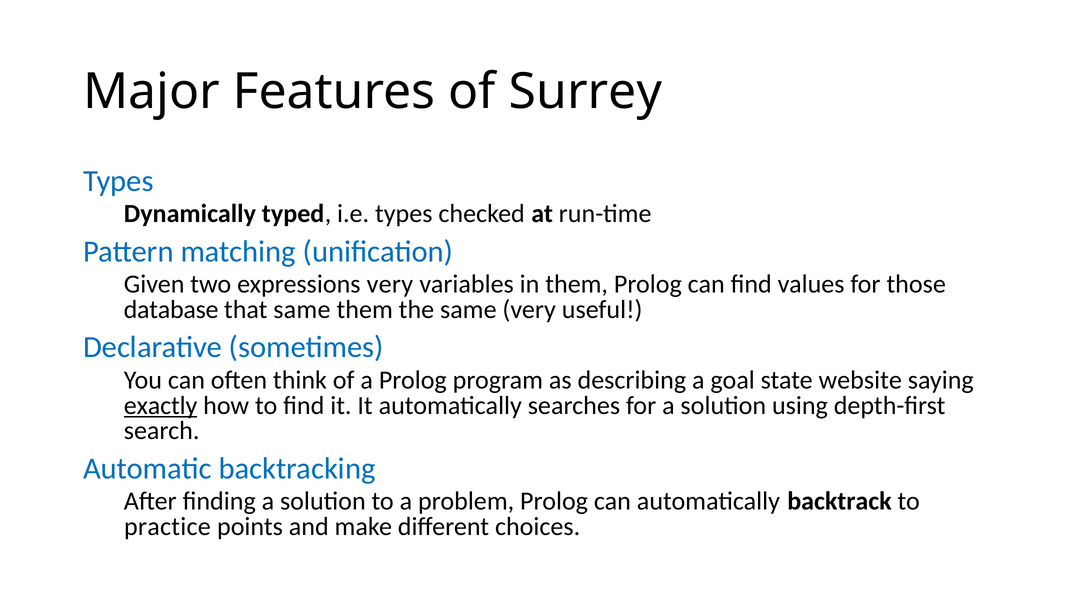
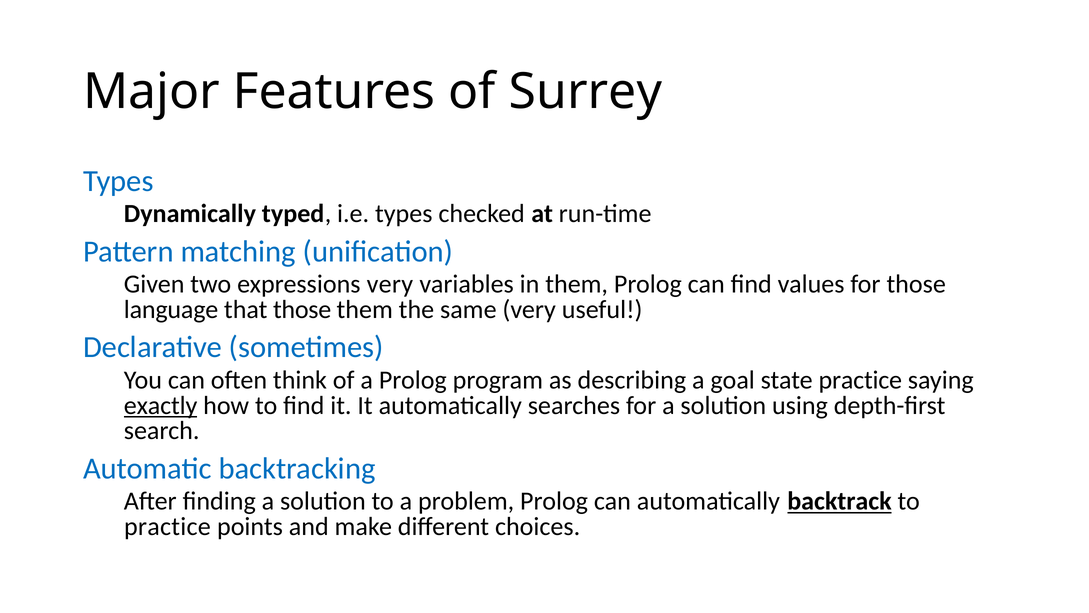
database: database -> language
that same: same -> those
state website: website -> practice
backtrack underline: none -> present
